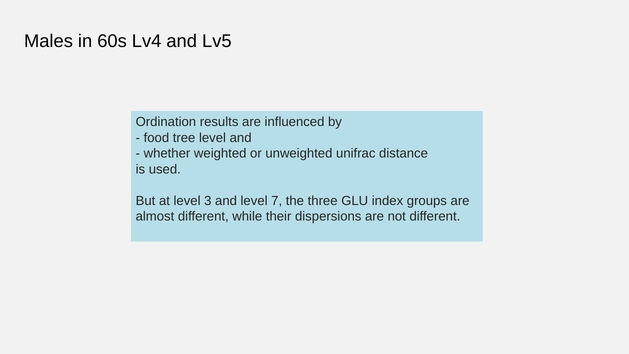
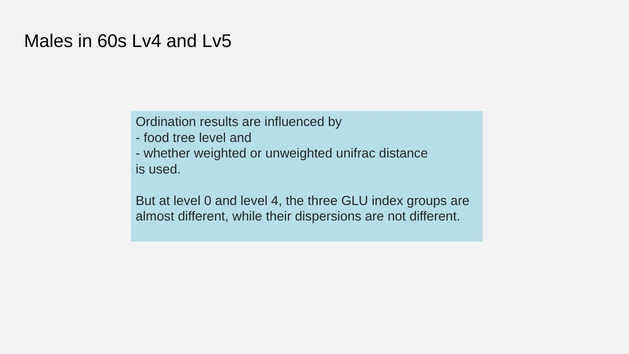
3: 3 -> 0
7: 7 -> 4
